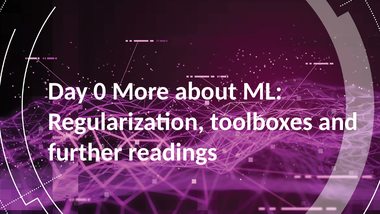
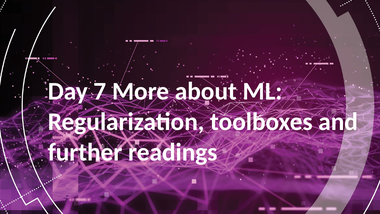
0: 0 -> 7
